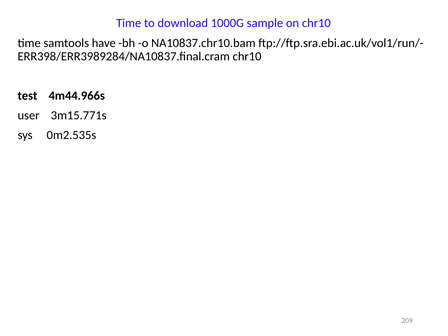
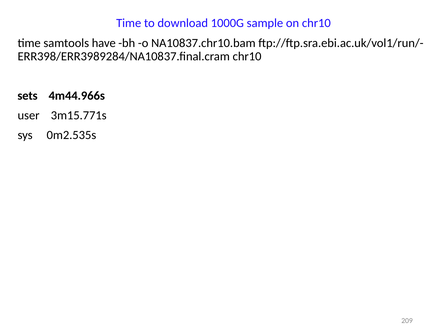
test: test -> sets
